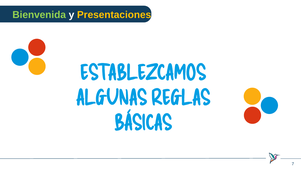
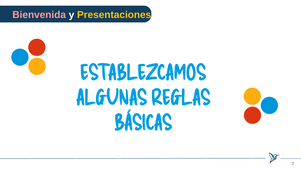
Bienvenida colour: light green -> pink
